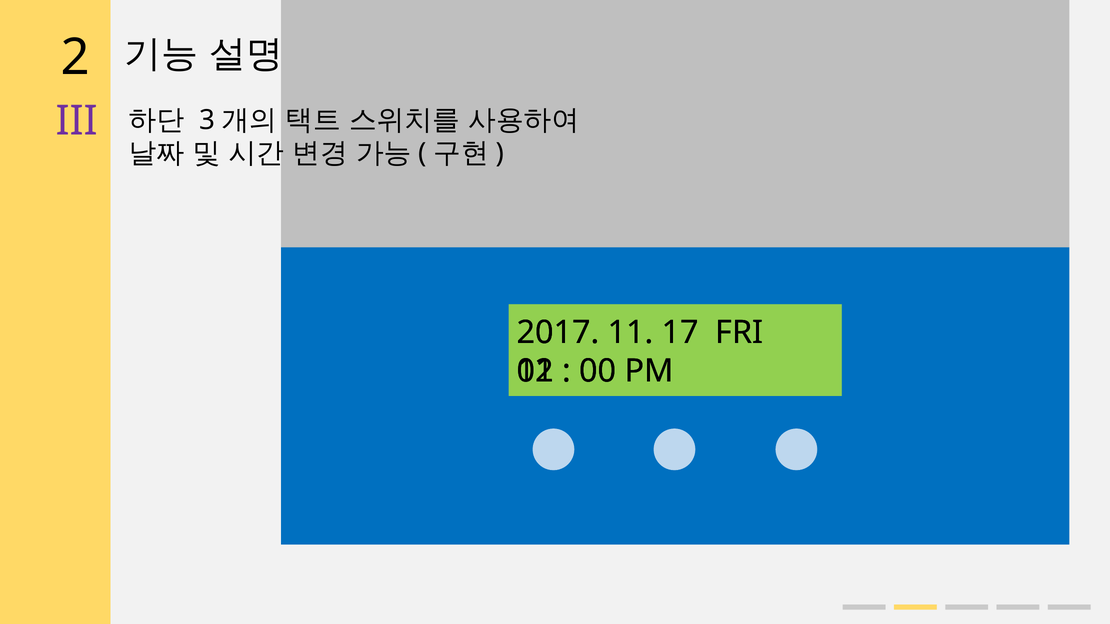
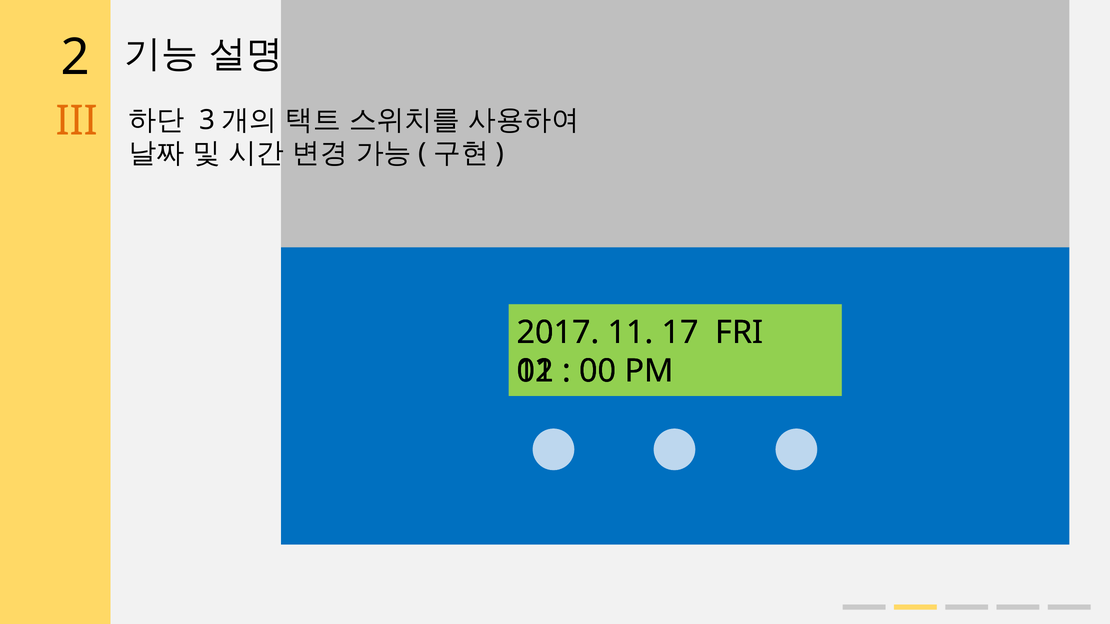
III colour: purple -> orange
